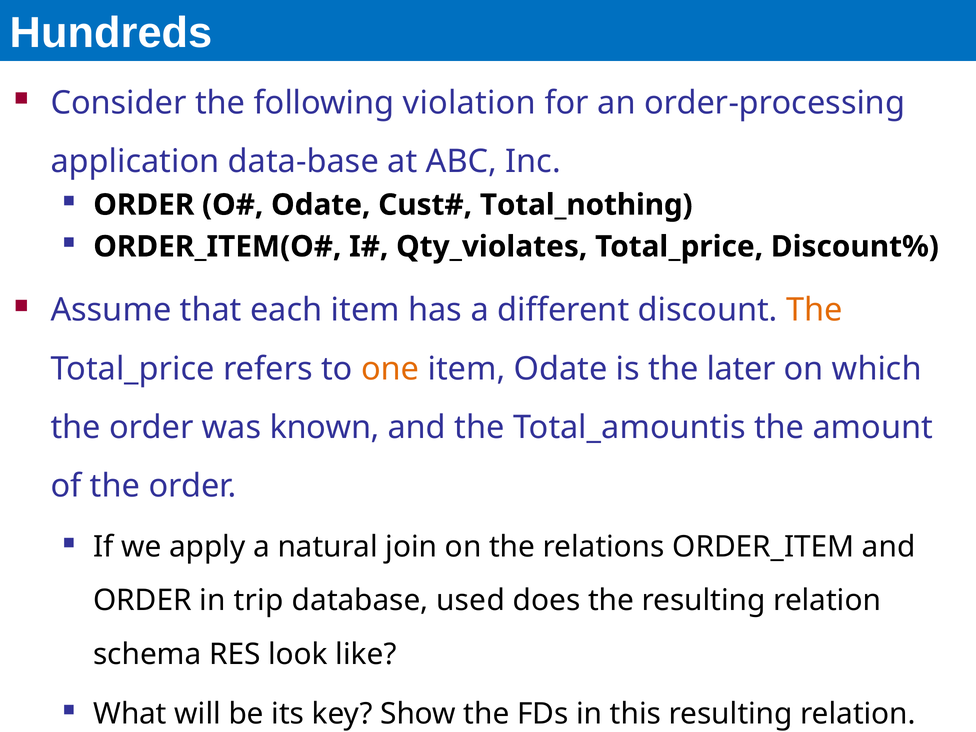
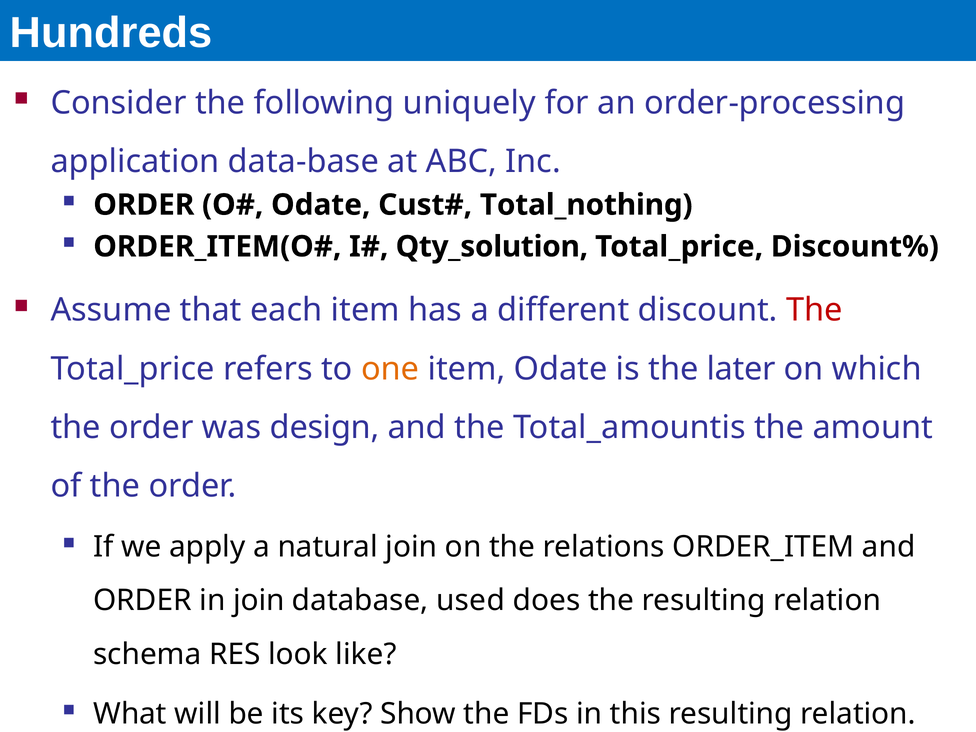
violation: violation -> uniquely
Qty_violates: Qty_violates -> Qty_solution
The at (814, 310) colour: orange -> red
known: known -> design
in trip: trip -> join
